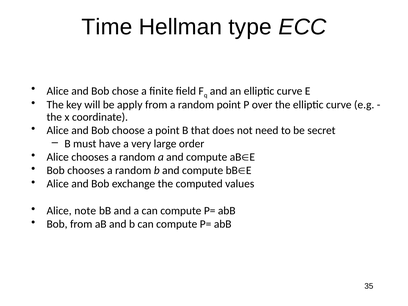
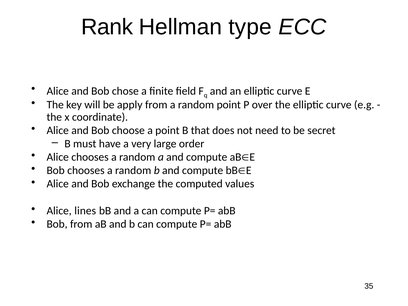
Time: Time -> Rank
note: note -> lines
